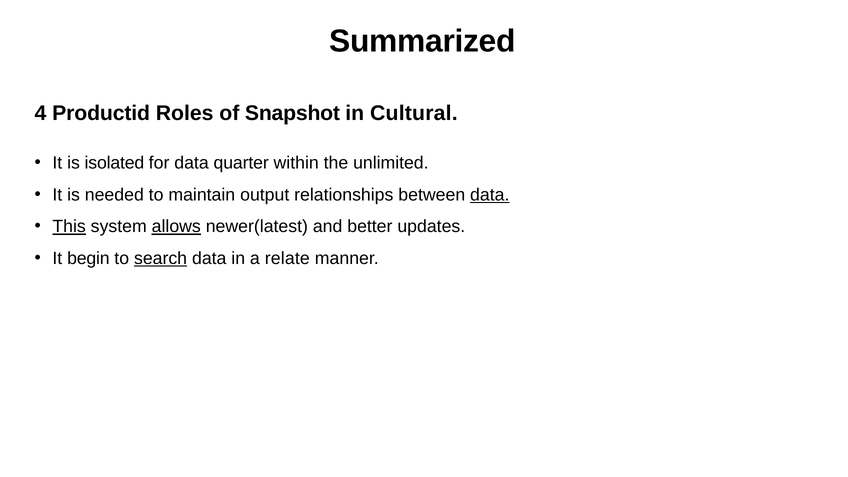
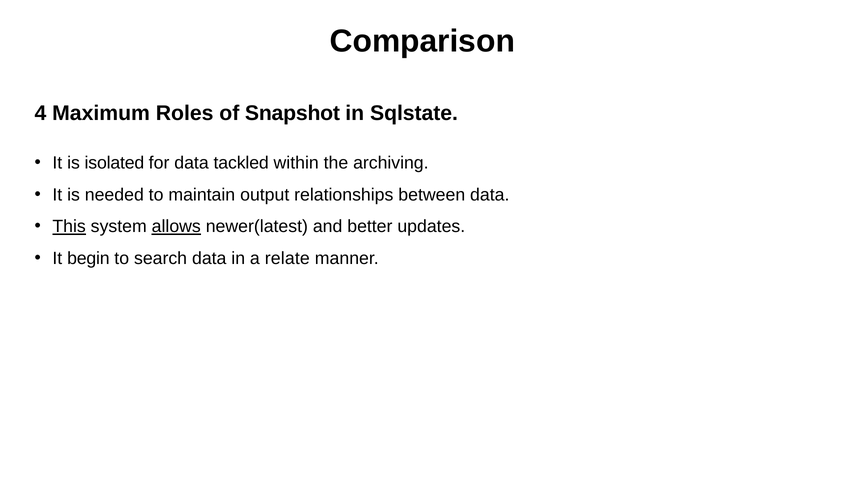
Summarized: Summarized -> Comparison
Productid: Productid -> Maximum
Cultural: Cultural -> Sqlstate
quarter: quarter -> tackled
unlimited: unlimited -> archiving
data at (490, 195) underline: present -> none
search underline: present -> none
